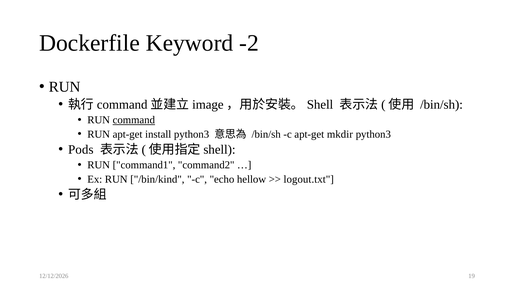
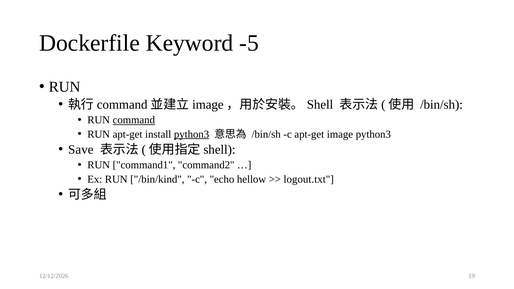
-2: -2 -> -5
python3 at (192, 134) underline: none -> present
mkdir: mkdir -> image
Pods: Pods -> Save
